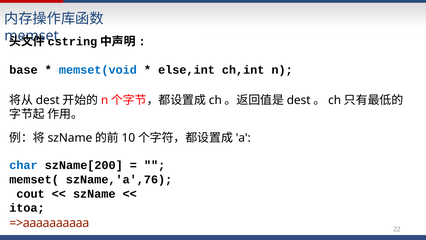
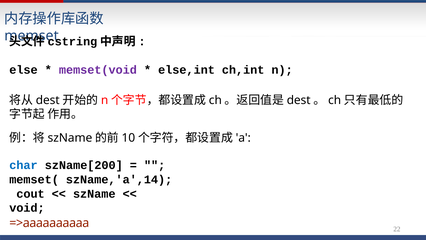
base: base -> else
memset(void colour: blue -> purple
szName,'a',76: szName,'a',76 -> szName,'a',14
itoa: itoa -> void
